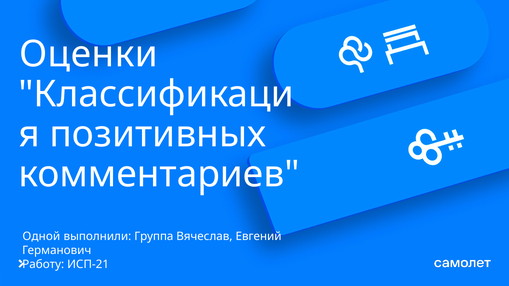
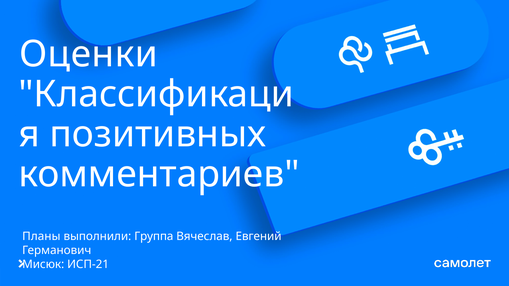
Одной: Одной -> Планы
Работу: Работу -> Мисюк
